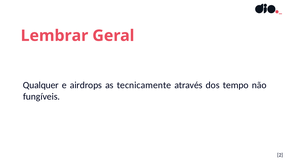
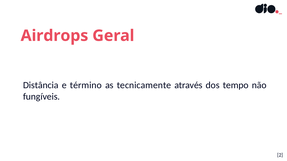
Lembrar: Lembrar -> Airdrops
Qualquer: Qualquer -> Distância
airdrops: airdrops -> término
